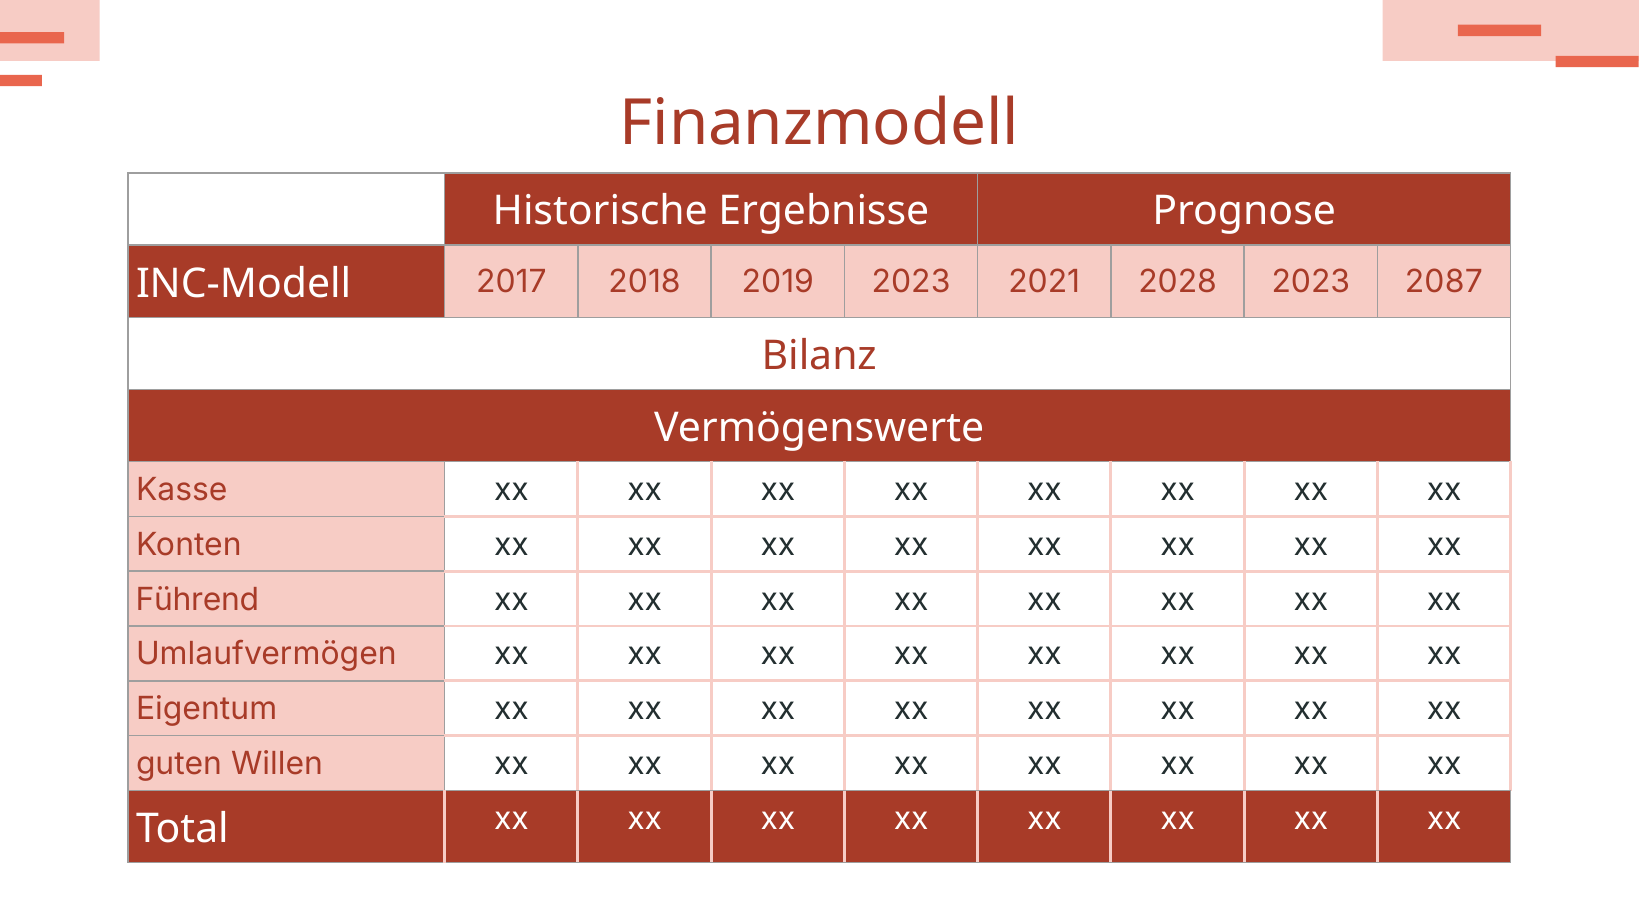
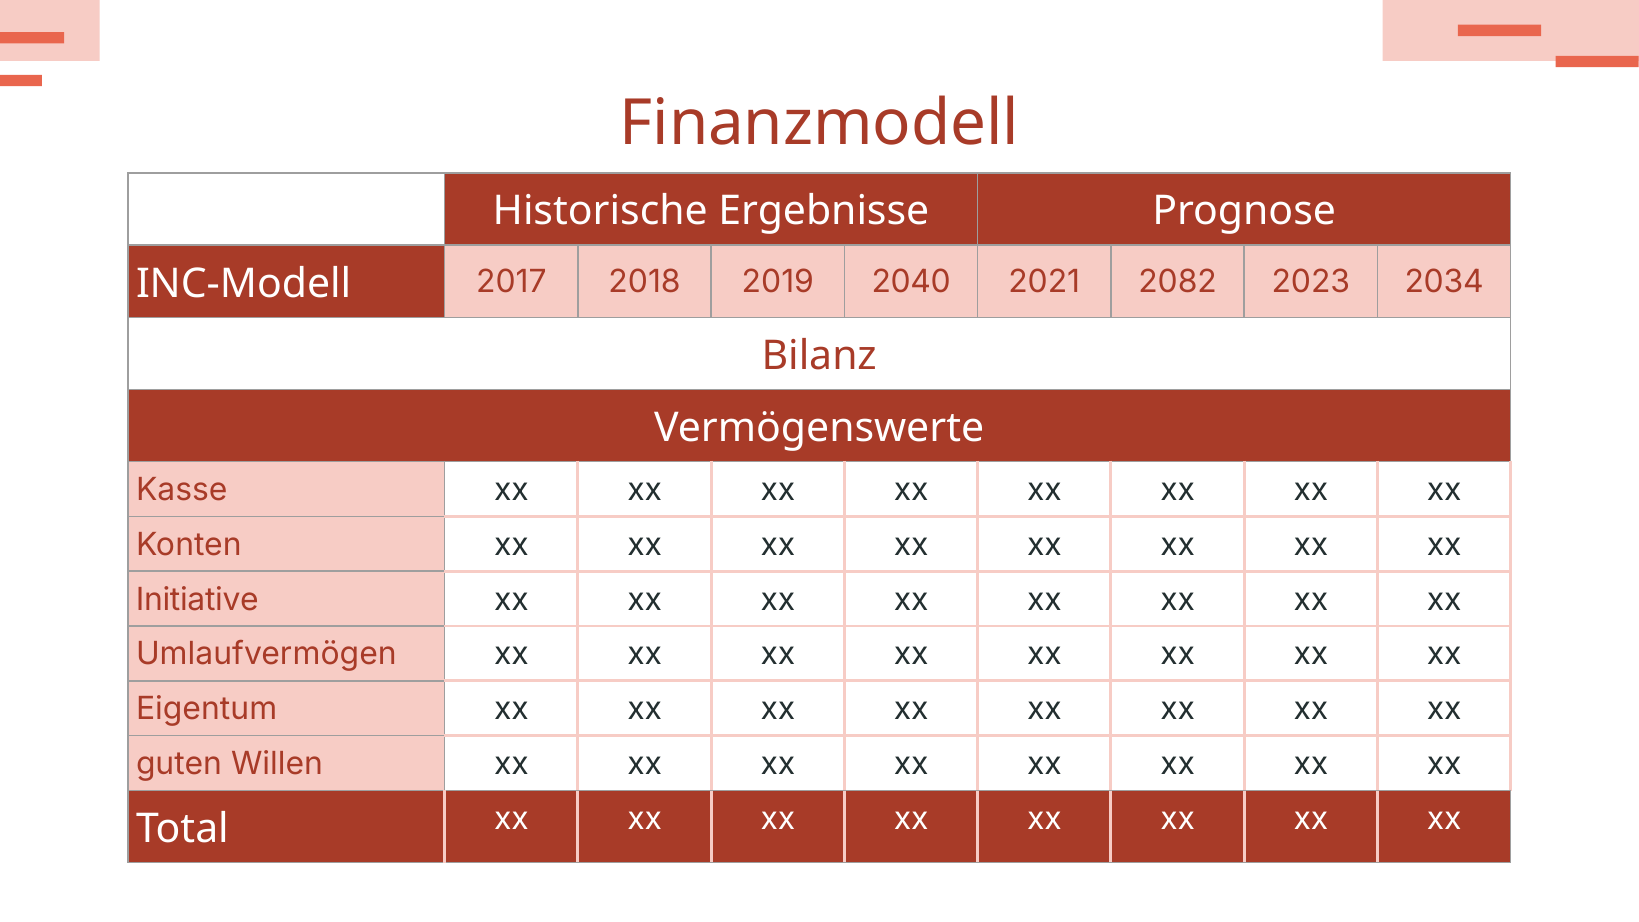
2019 2023: 2023 -> 2040
2028: 2028 -> 2082
2087: 2087 -> 2034
Führend: Führend -> Initiative
